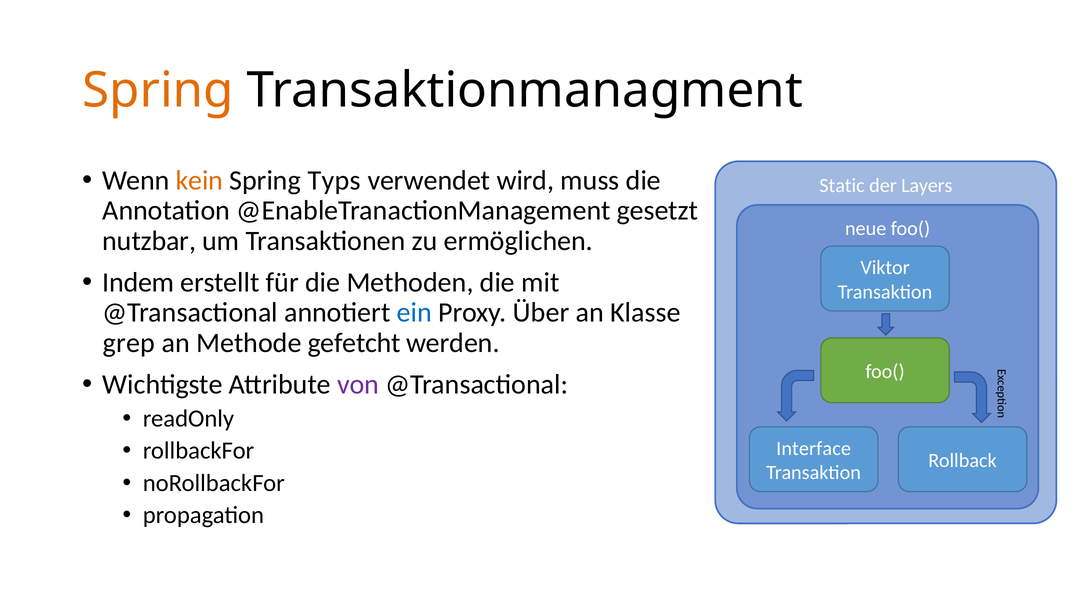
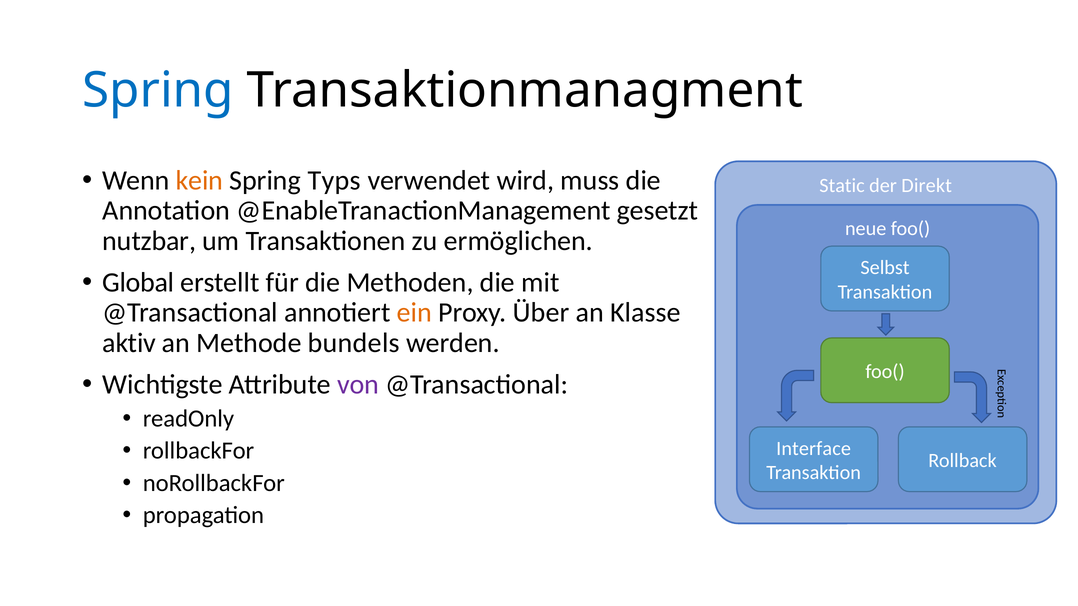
Spring at (158, 91) colour: orange -> blue
Layers: Layers -> Direkt
Viktor: Viktor -> Selbst
Indem: Indem -> Global
ein colour: blue -> orange
grep: grep -> aktiv
gefetcht: gefetcht -> bundels
